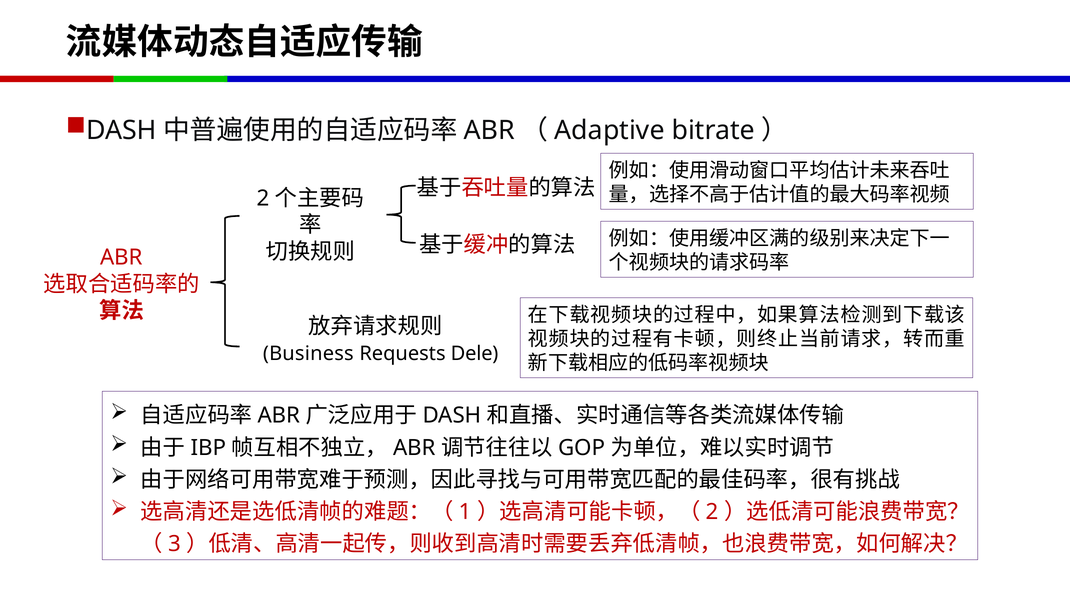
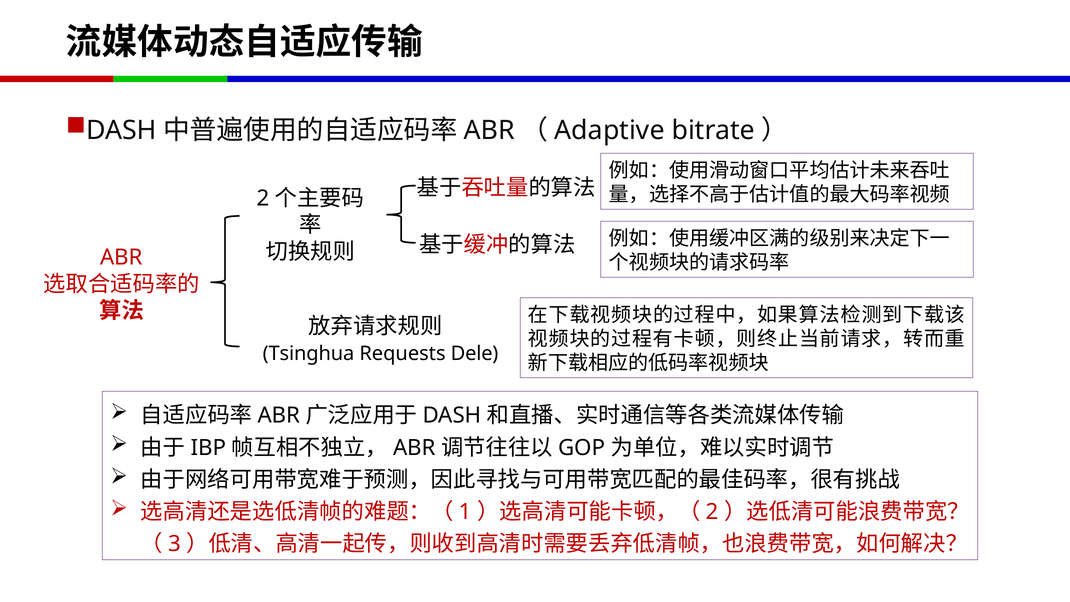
Business: Business -> Tsinghua
